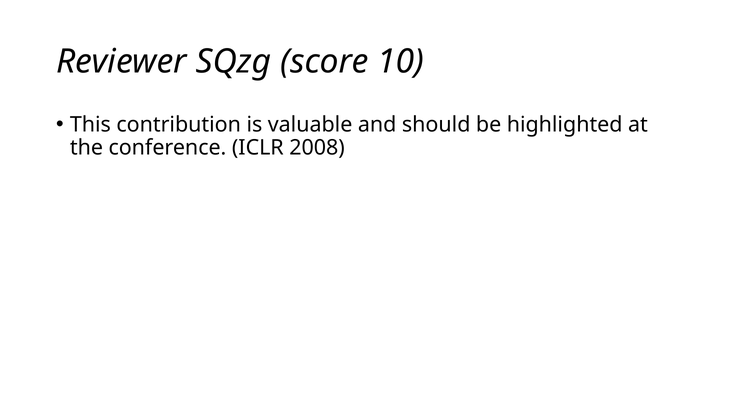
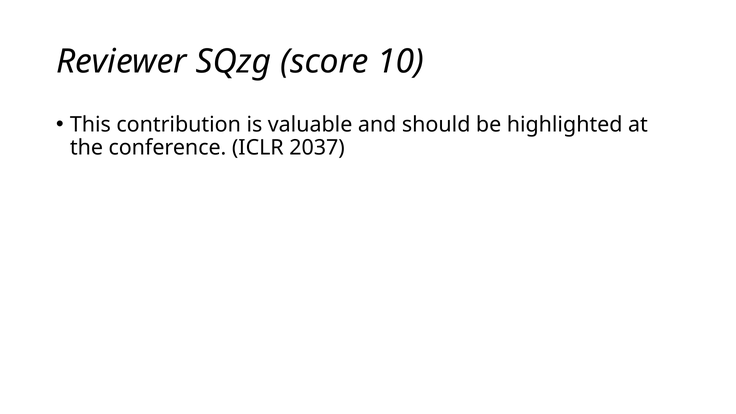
2008: 2008 -> 2037
